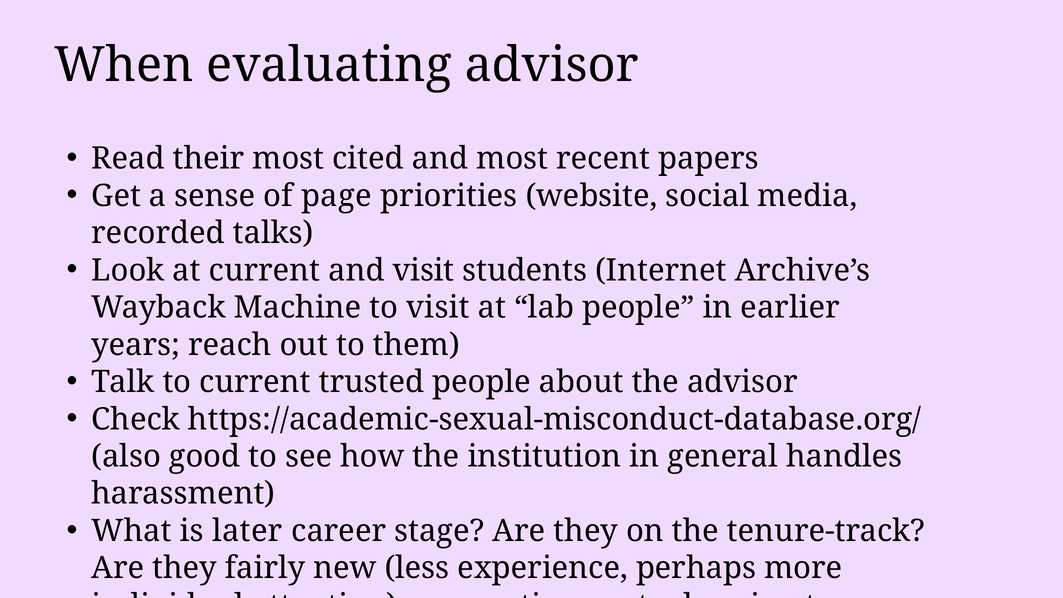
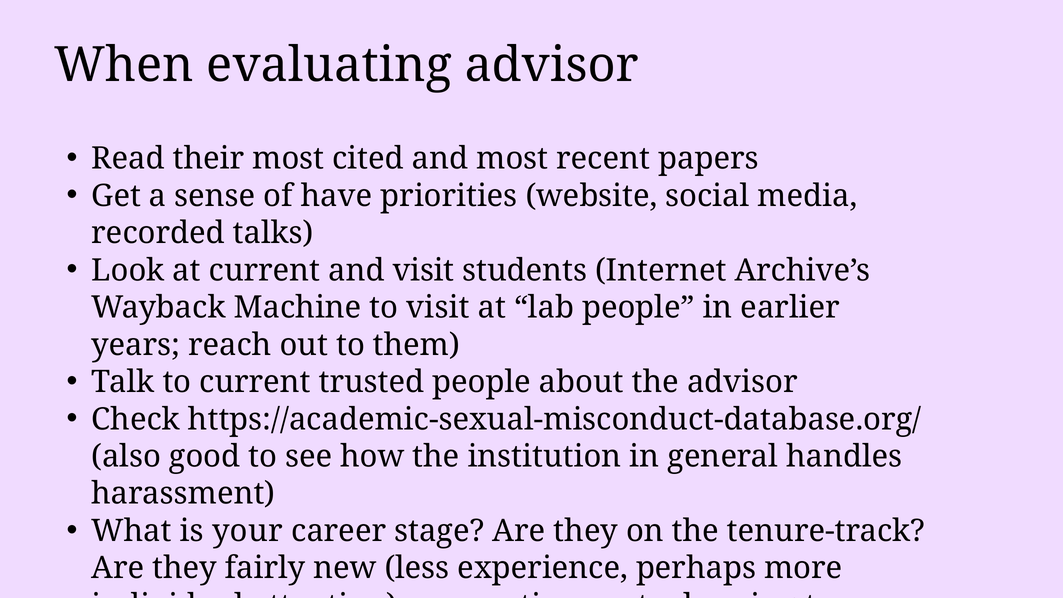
page: page -> have
later: later -> your
